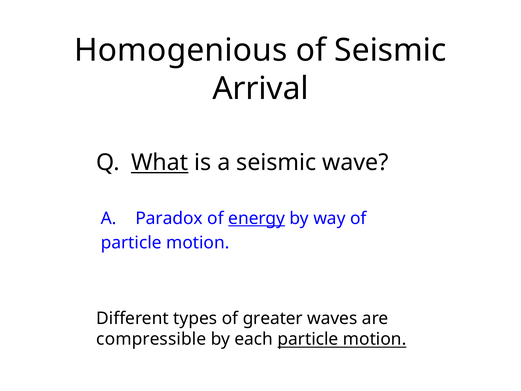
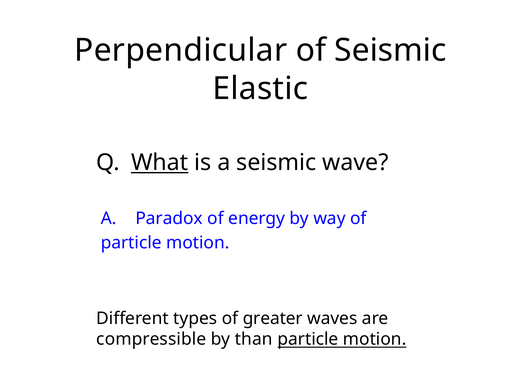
Homogenious: Homogenious -> Perpendicular
Arrival: Arrival -> Elastic
energy underline: present -> none
each: each -> than
